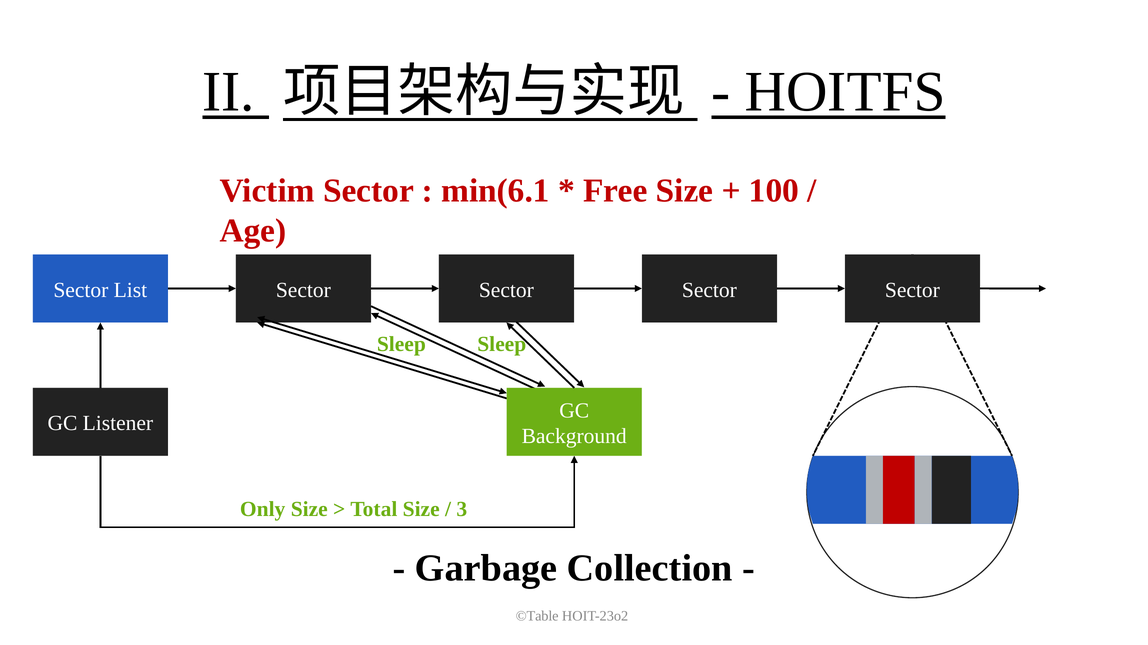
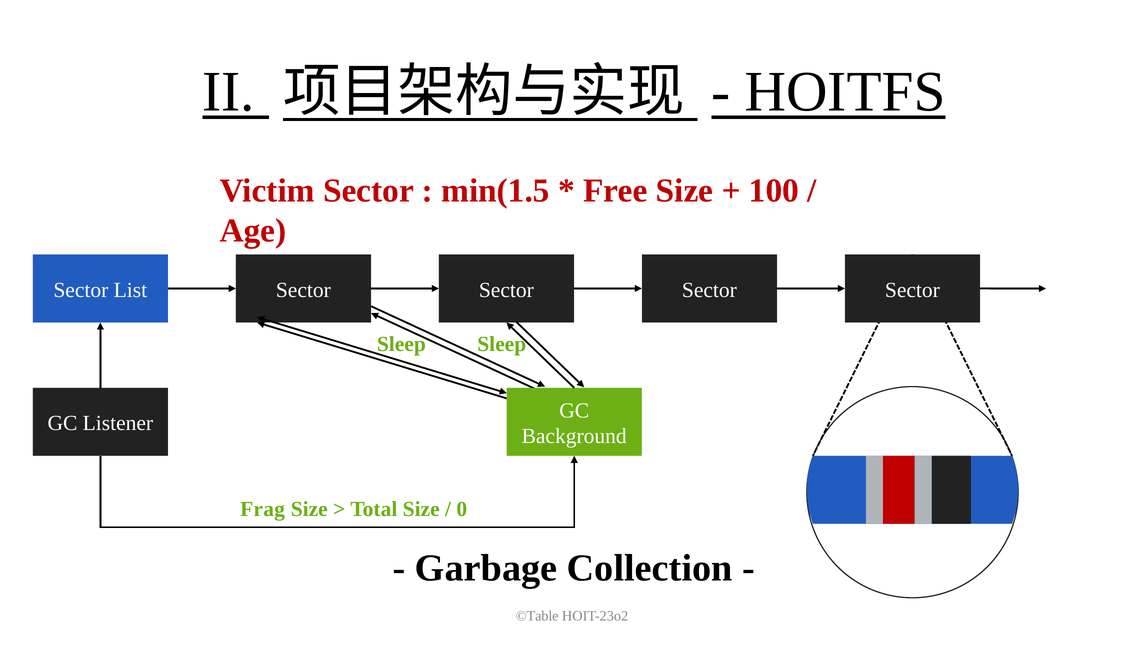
min(6.1: min(6.1 -> min(1.5
Only: Only -> Frag
3: 3 -> 0
